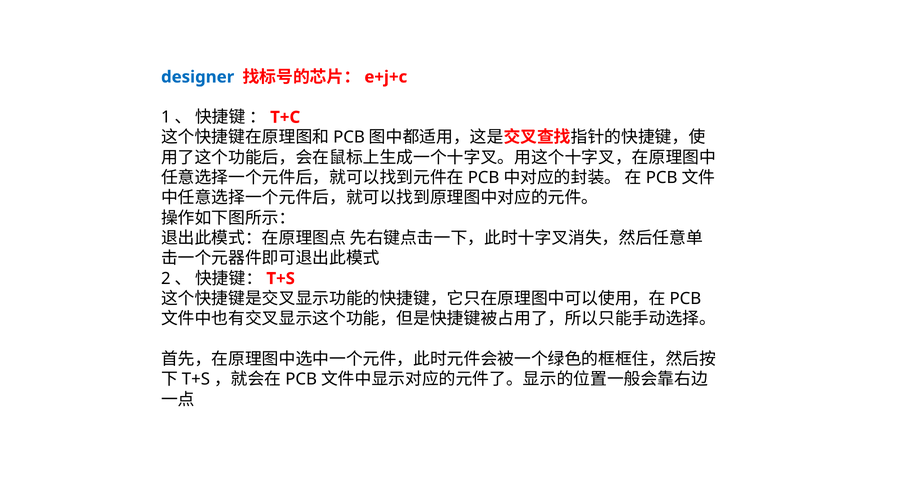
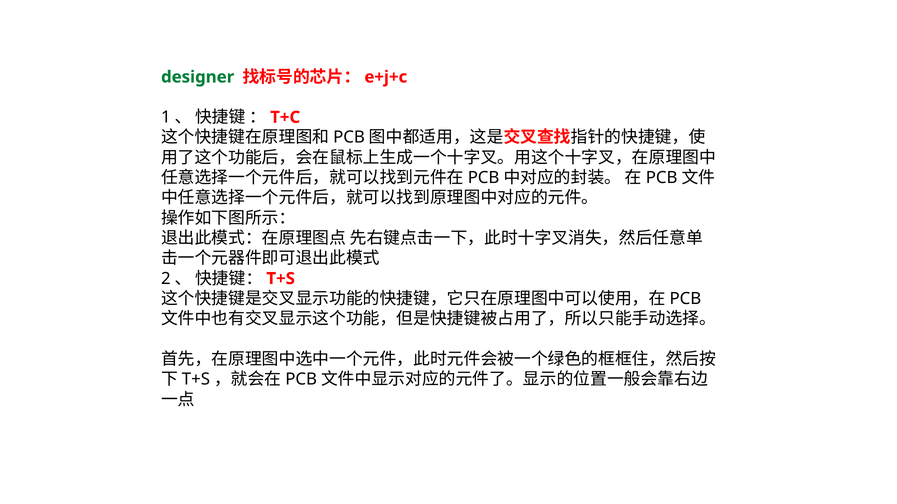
designer colour: blue -> green
